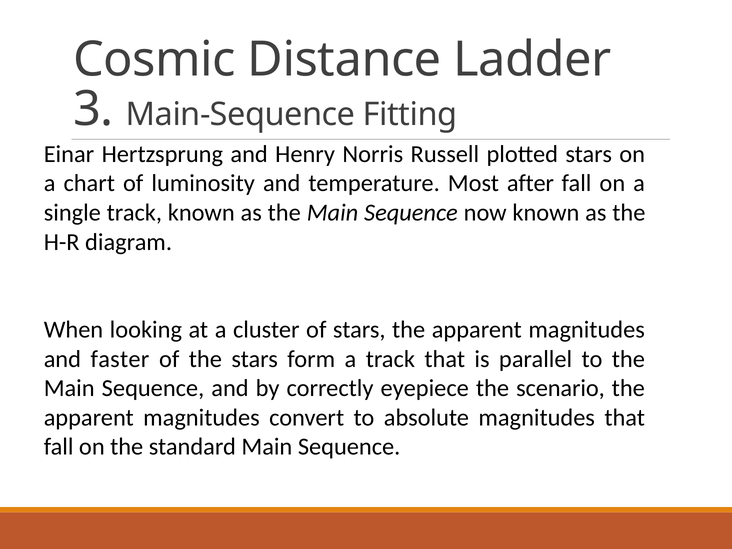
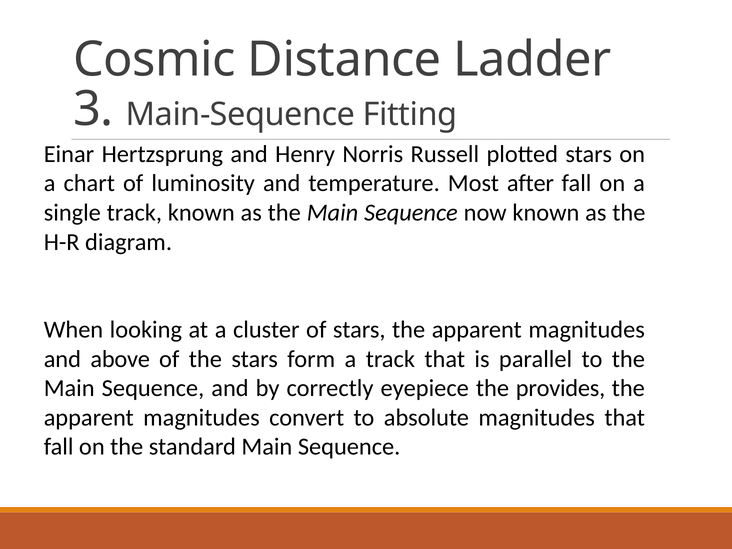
faster: faster -> above
scenario: scenario -> provides
